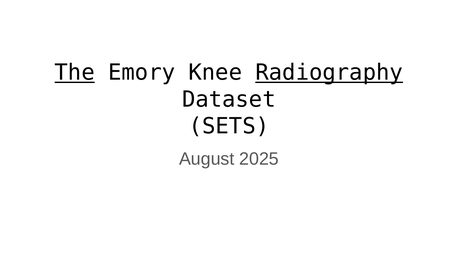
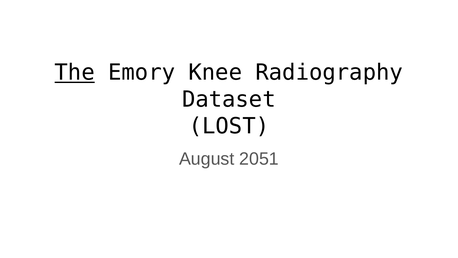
Radiography underline: present -> none
SETS: SETS -> LOST
2025: 2025 -> 2051
